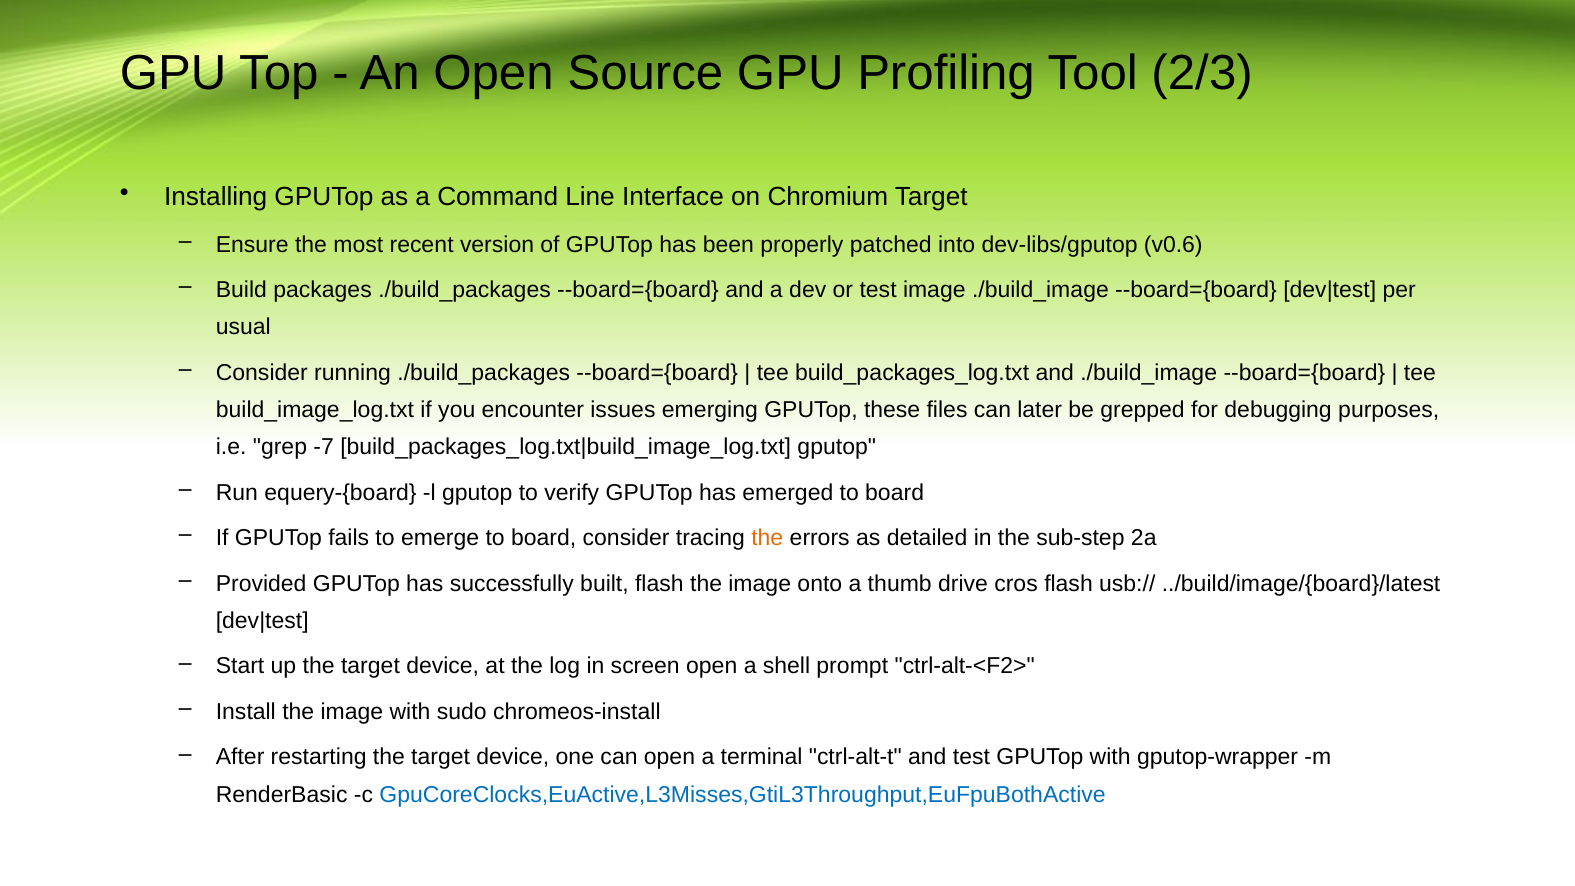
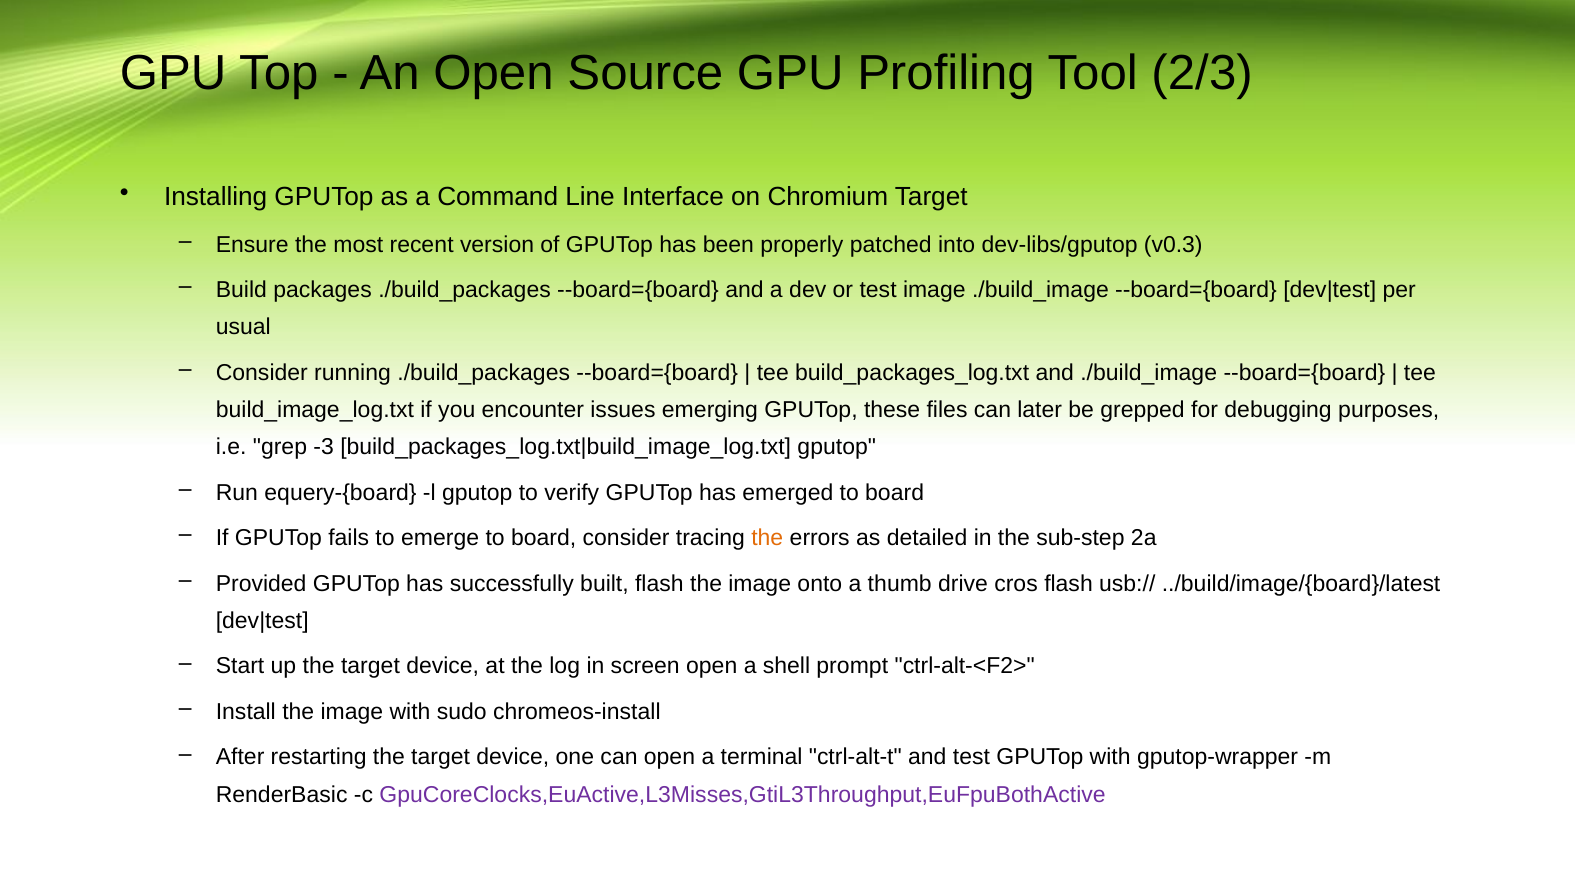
v0.6: v0.6 -> v0.3
-7: -7 -> -3
GpuCoreClocks,EuActive,L3Misses,GtiL3Throughput,EuFpuBothActive colour: blue -> purple
